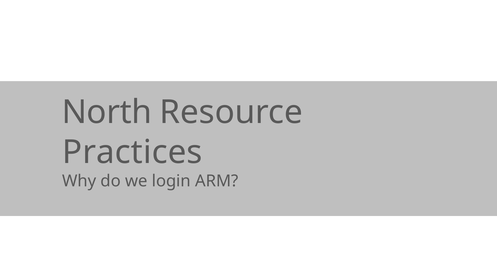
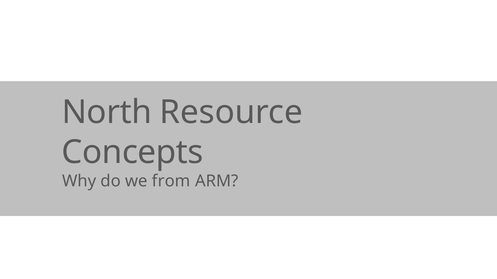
Practices: Practices -> Concepts
login: login -> from
